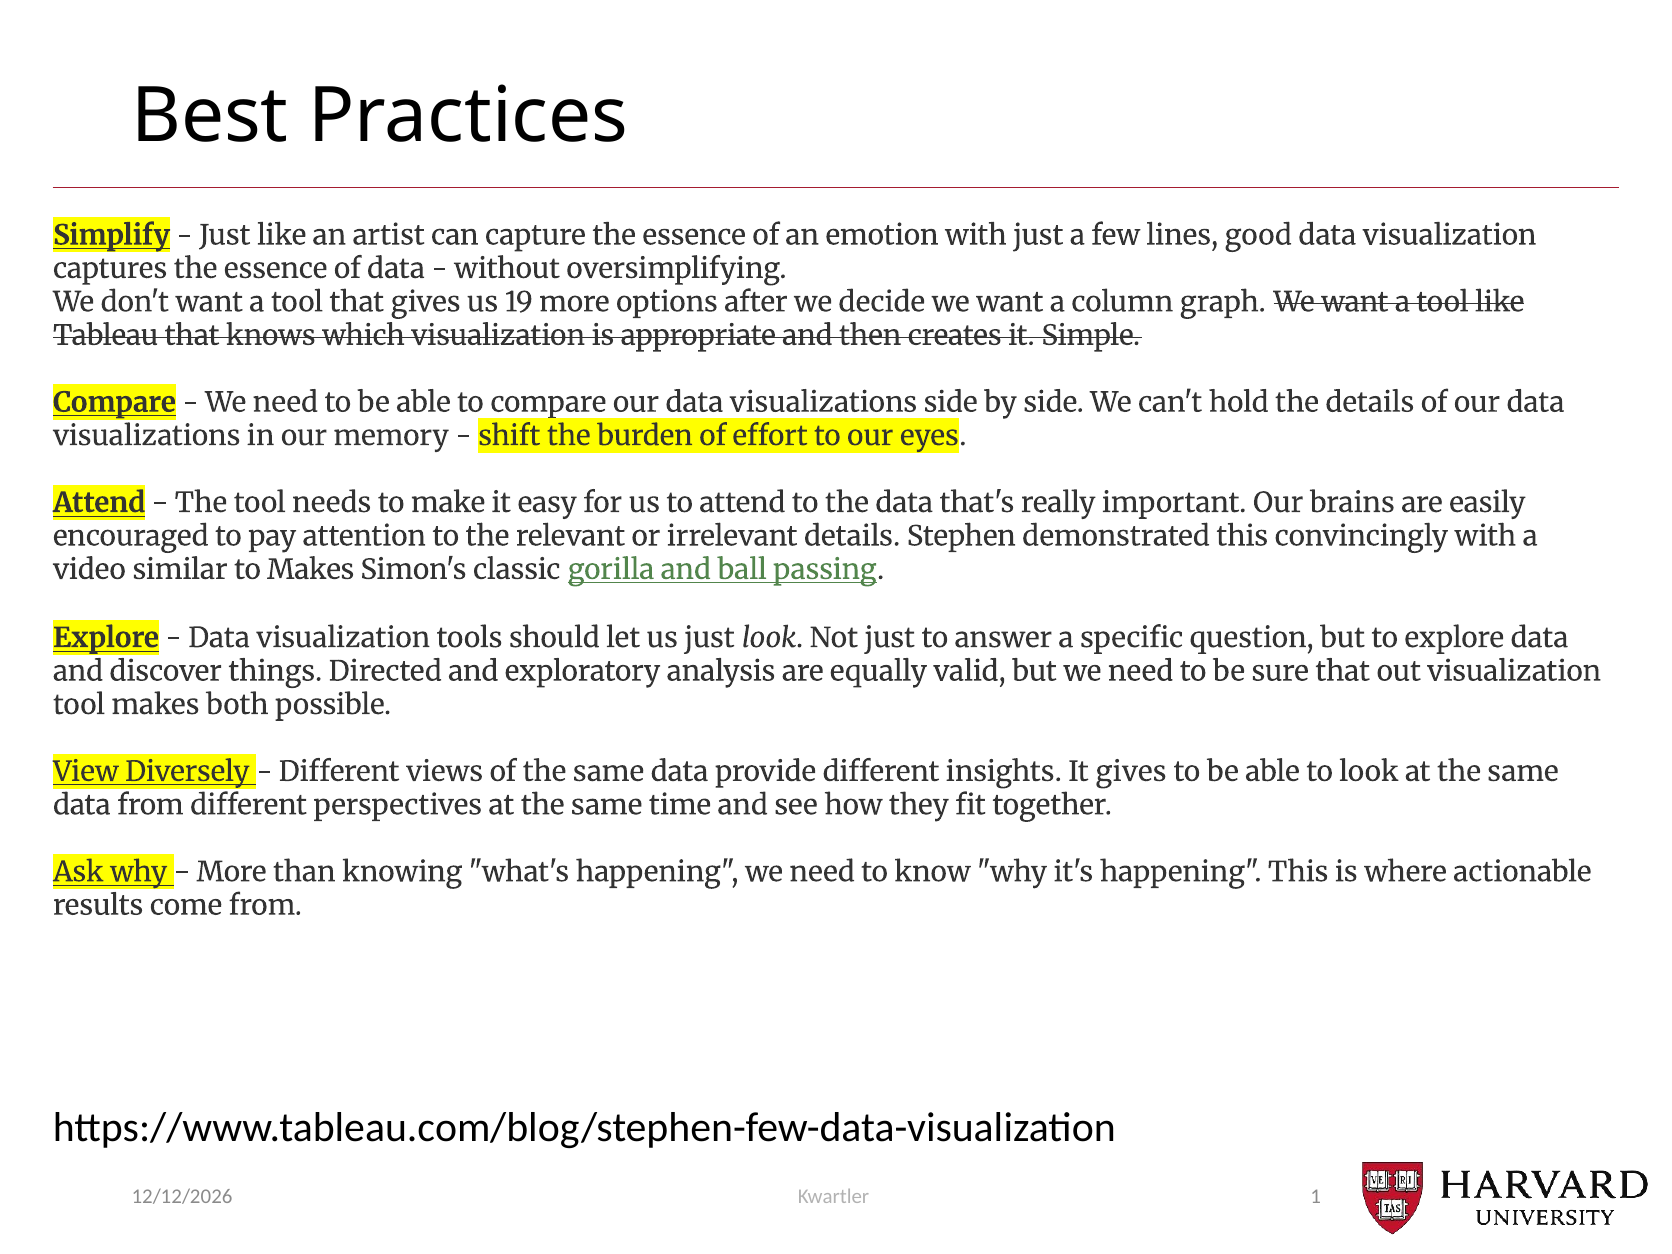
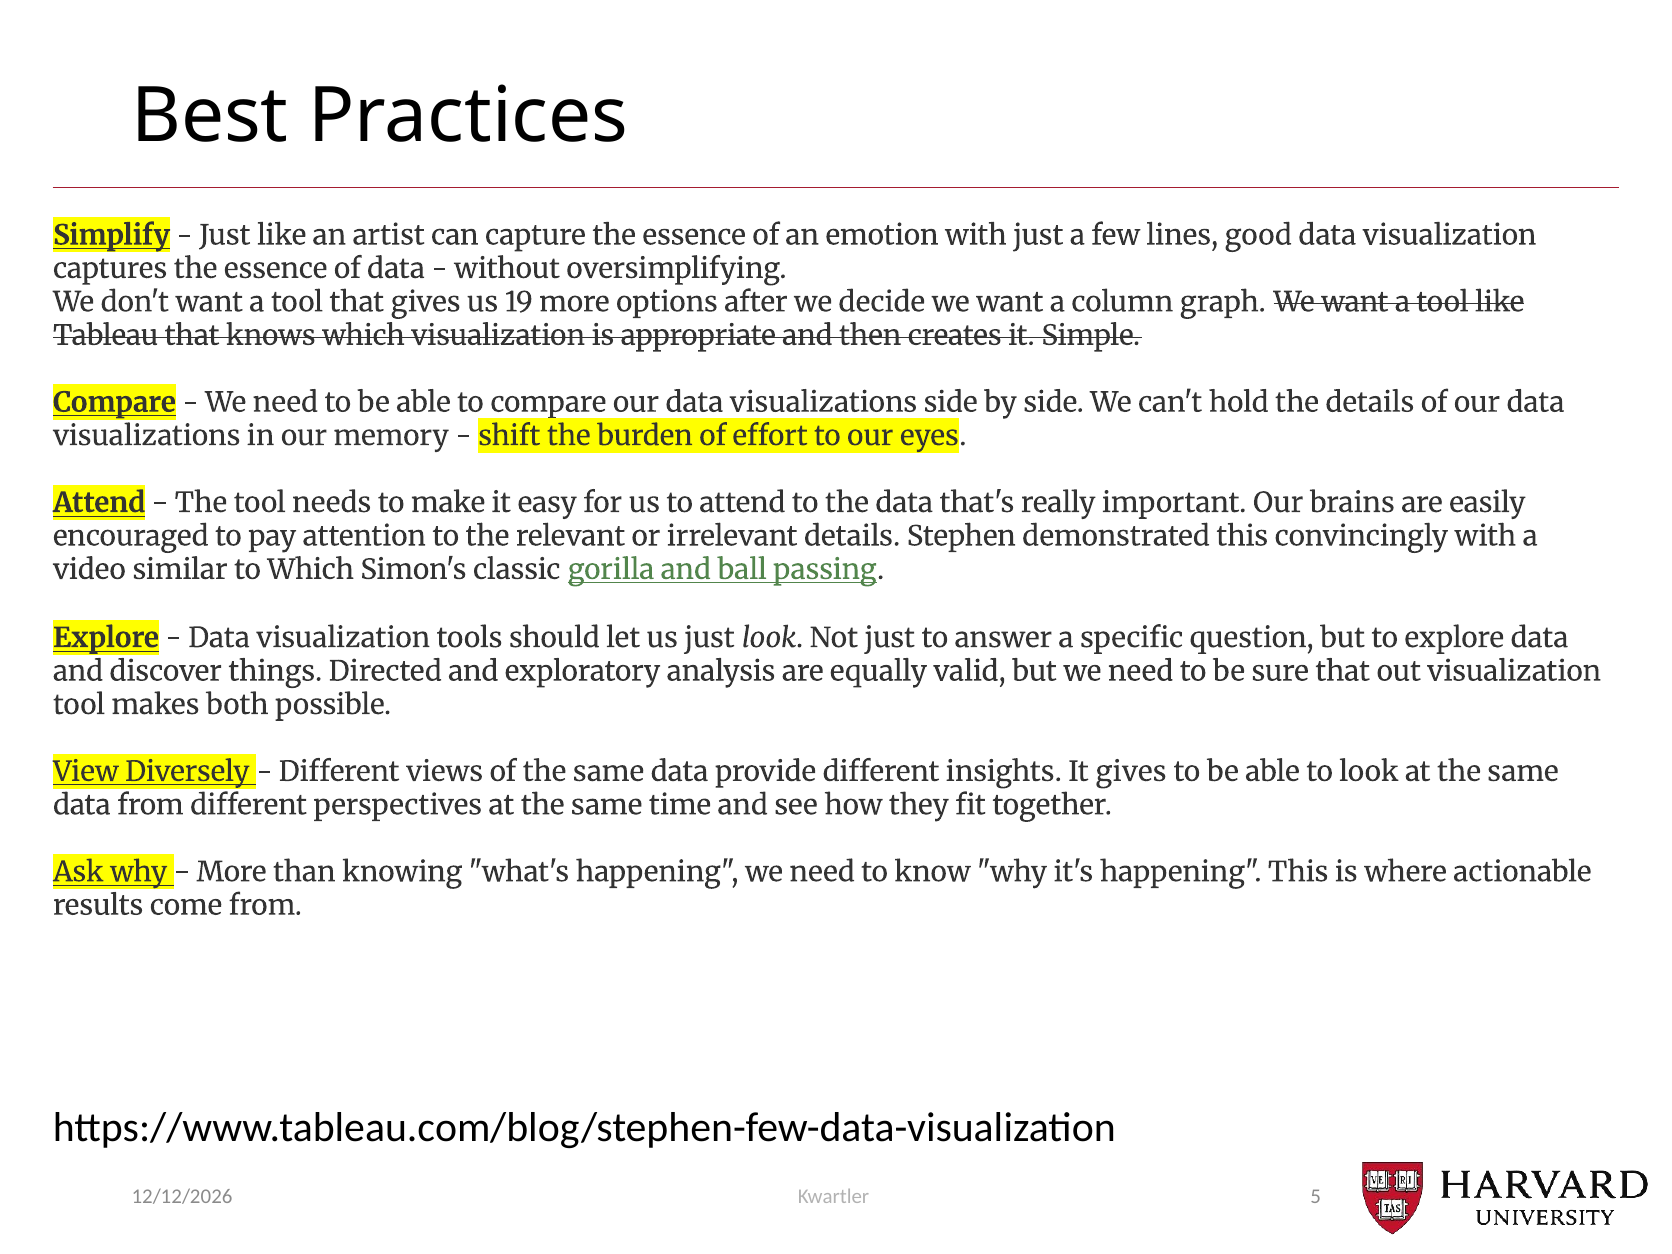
to Makes: Makes -> Which
1: 1 -> 5
